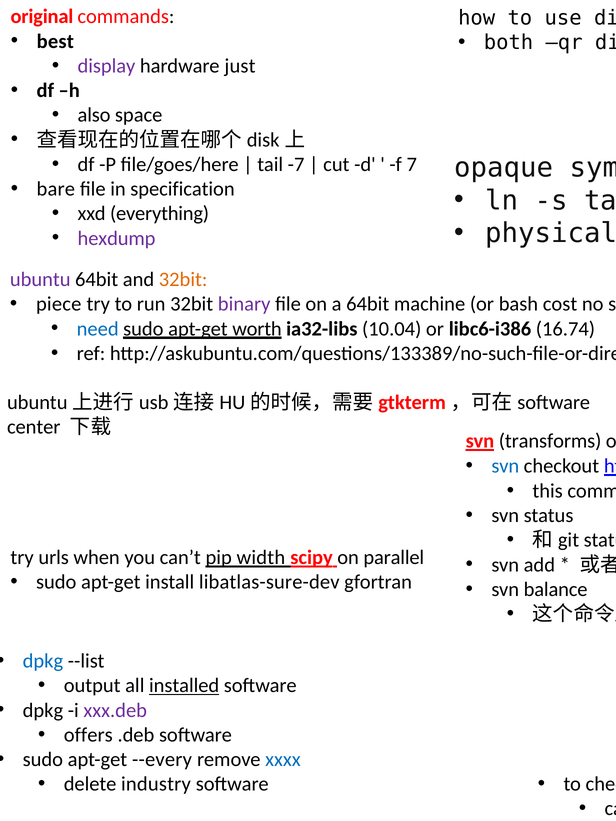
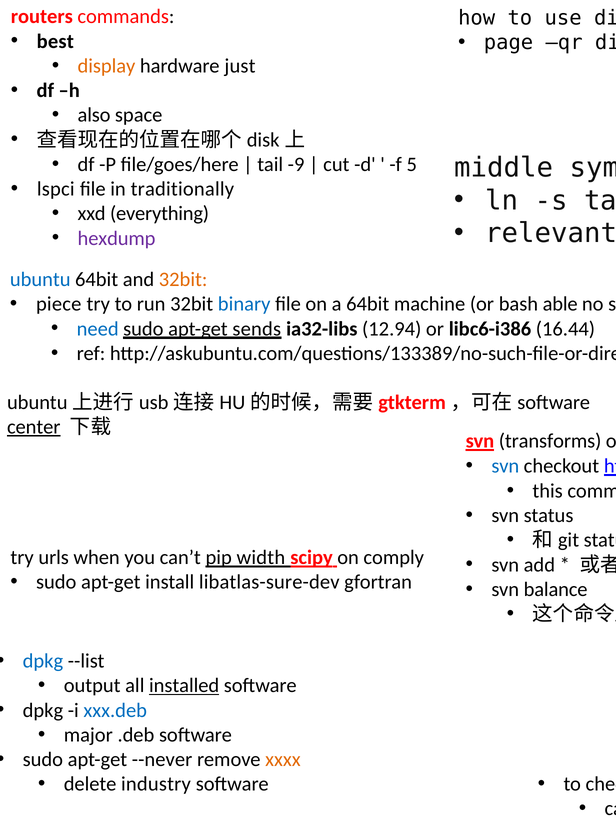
original: original -> routers
both: both -> page
display colour: purple -> orange
-7: -7 -> -9
7: 7 -> 5
opaque: opaque -> middle
bare: bare -> lspci
specification: specification -> traditionally
physical: physical -> relevant
ubuntu at (40, 280) colour: purple -> blue
binary colour: purple -> blue
cost: cost -> able
worth: worth -> sends
10.04: 10.04 -> 12.94
16.74: 16.74 -> 16.44
center underline: none -> present
parallel: parallel -> comply
xxx.deb colour: purple -> blue
offers: offers -> major
--every: --every -> --never
xxxx colour: blue -> orange
